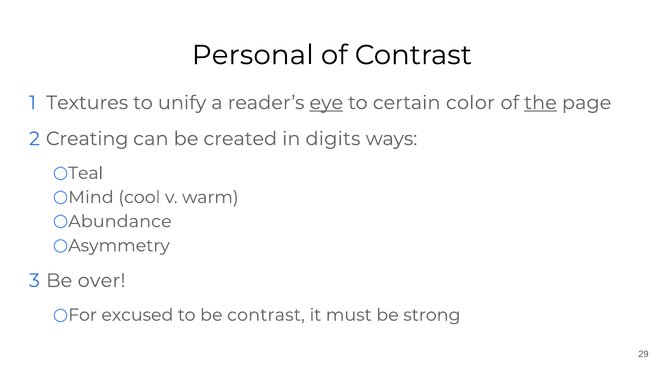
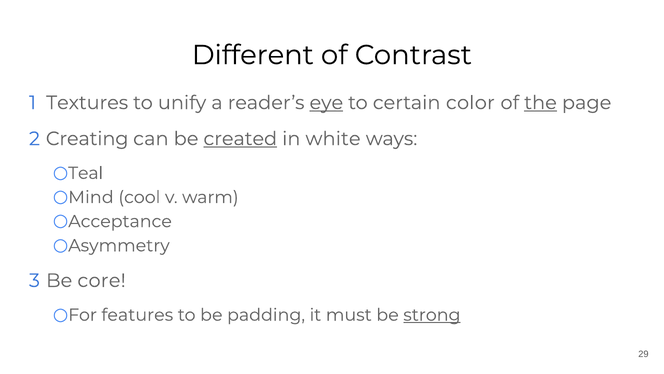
Personal: Personal -> Different
created underline: none -> present
digits: digits -> white
Abundance: Abundance -> Acceptance
over: over -> core
excused: excused -> features
be contrast: contrast -> padding
strong underline: none -> present
